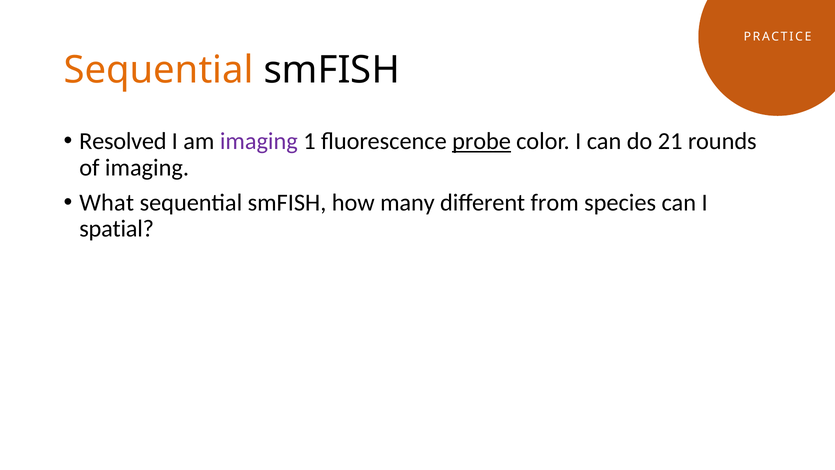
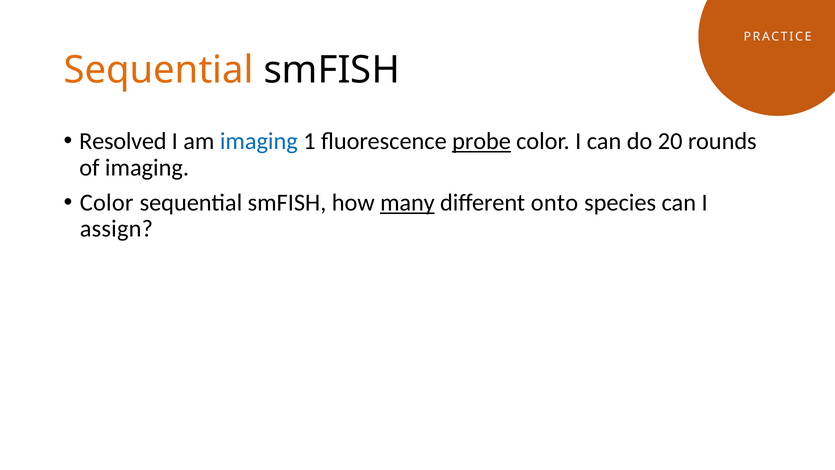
imaging at (259, 141) colour: purple -> blue
21: 21 -> 20
What at (107, 202): What -> Color
many underline: none -> present
from: from -> onto
spatial: spatial -> assign
